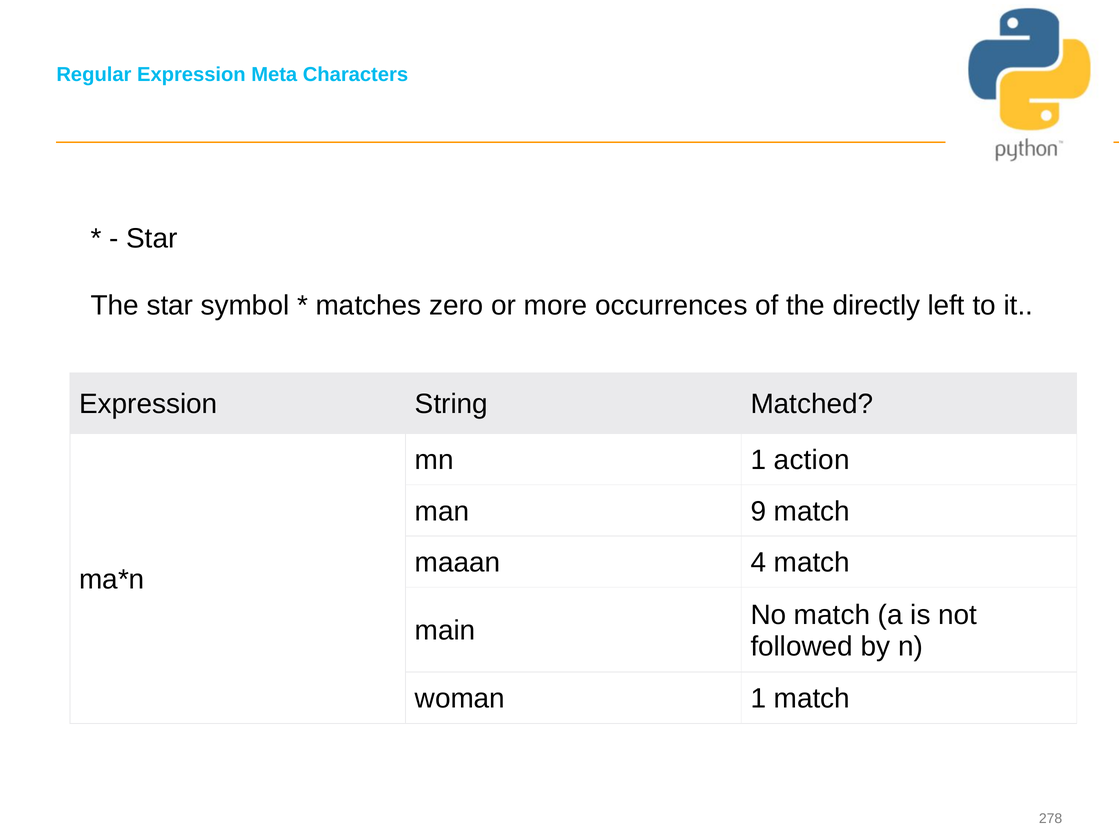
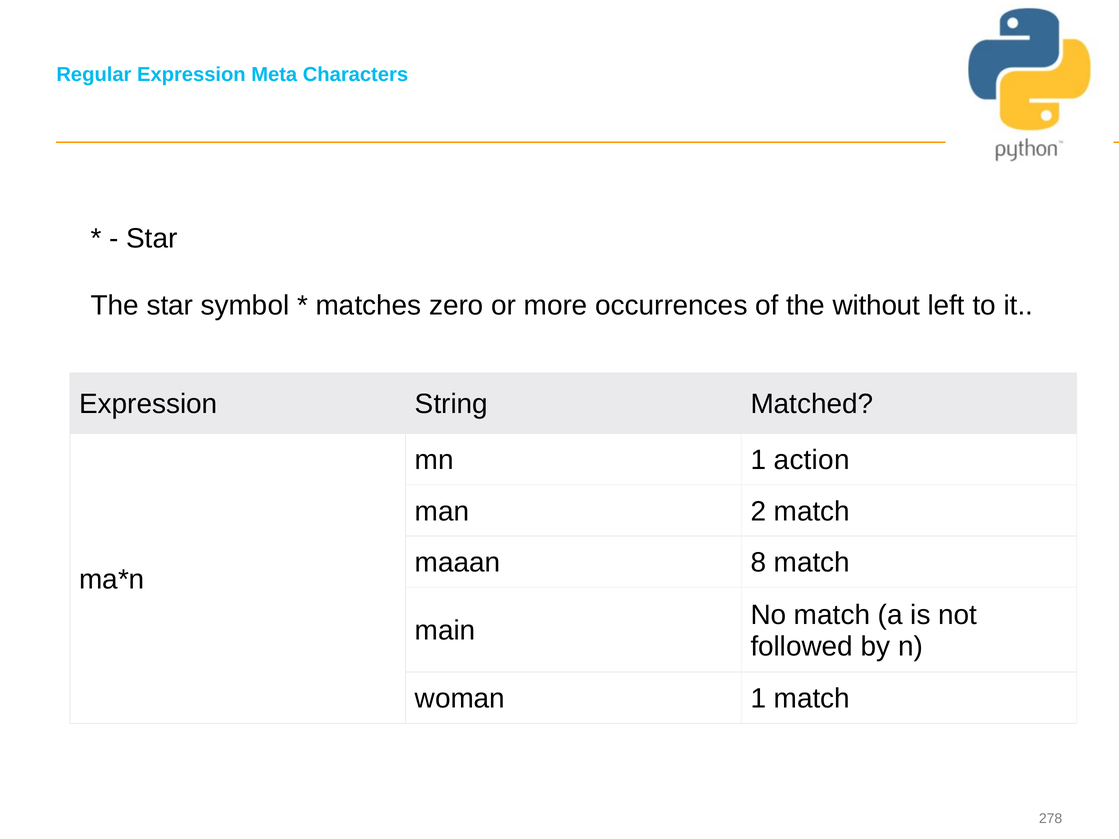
directly: directly -> without
9: 9 -> 2
4: 4 -> 8
